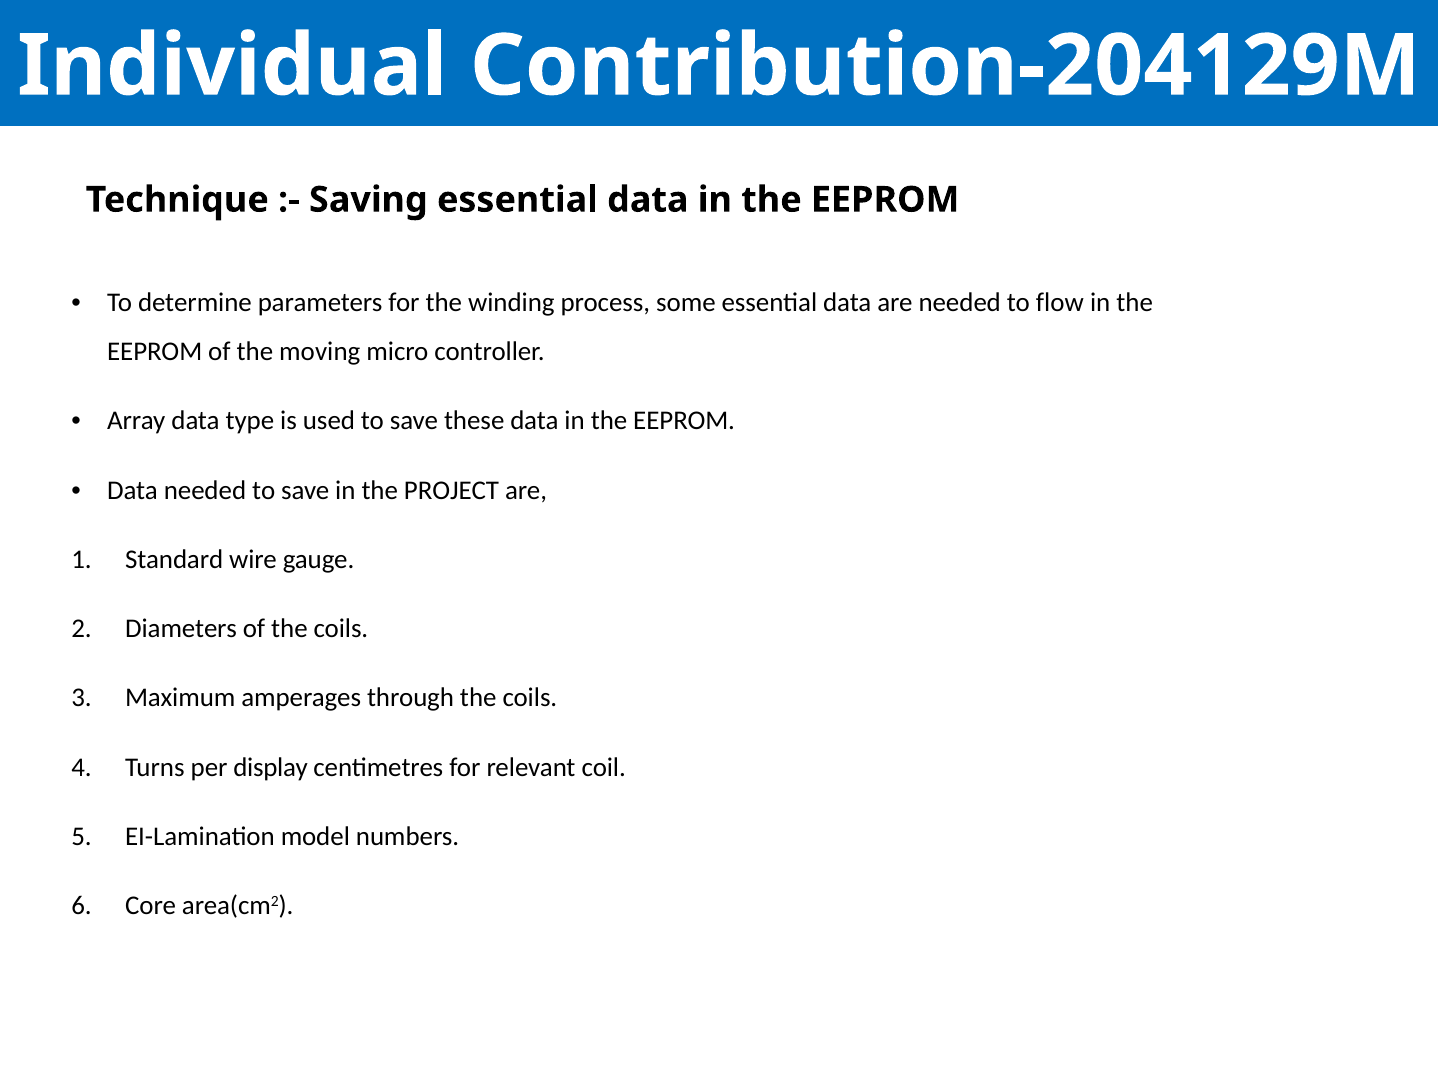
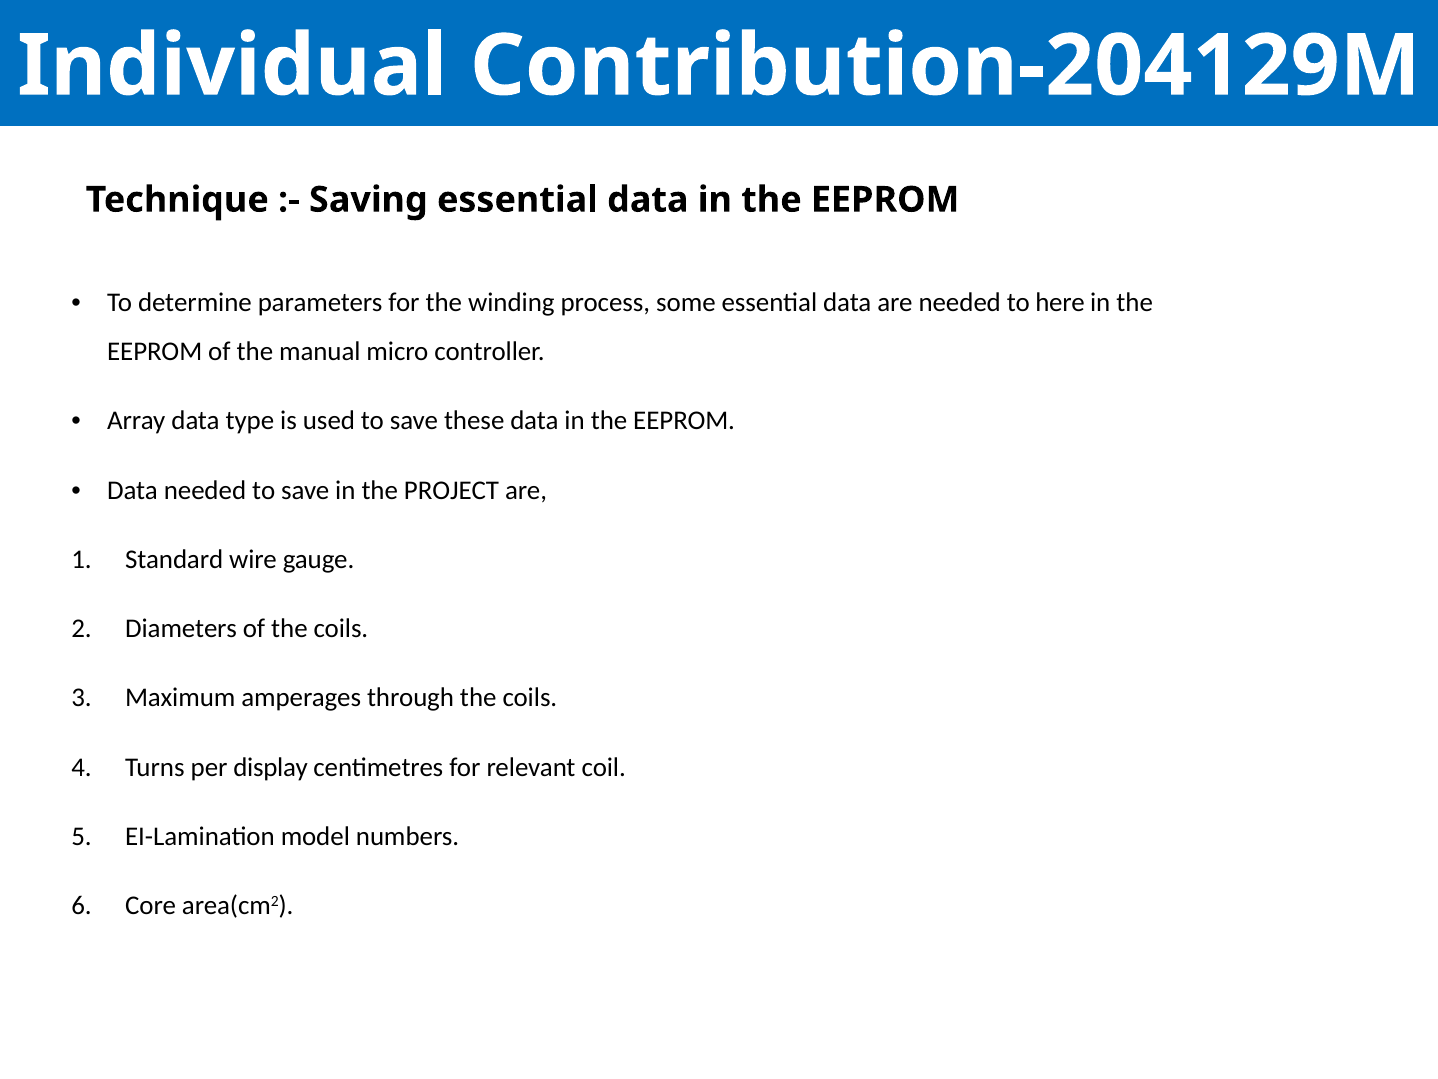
flow: flow -> here
moving: moving -> manual
